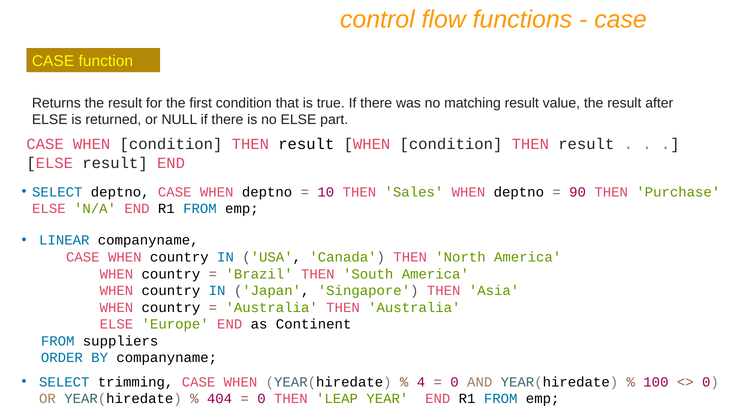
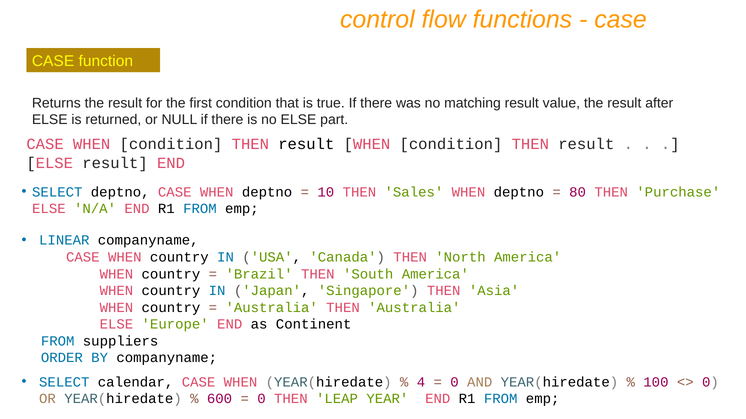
90: 90 -> 80
trimming: trimming -> calendar
404: 404 -> 600
